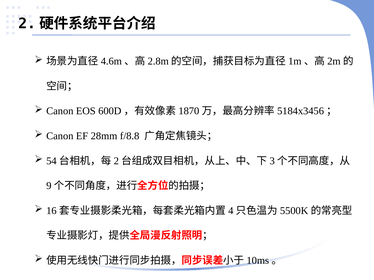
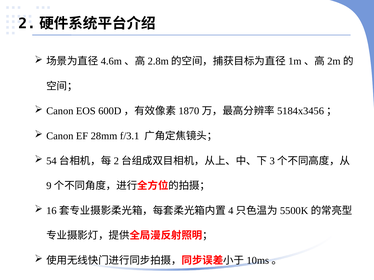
f/8.8: f/8.8 -> f/3.1
